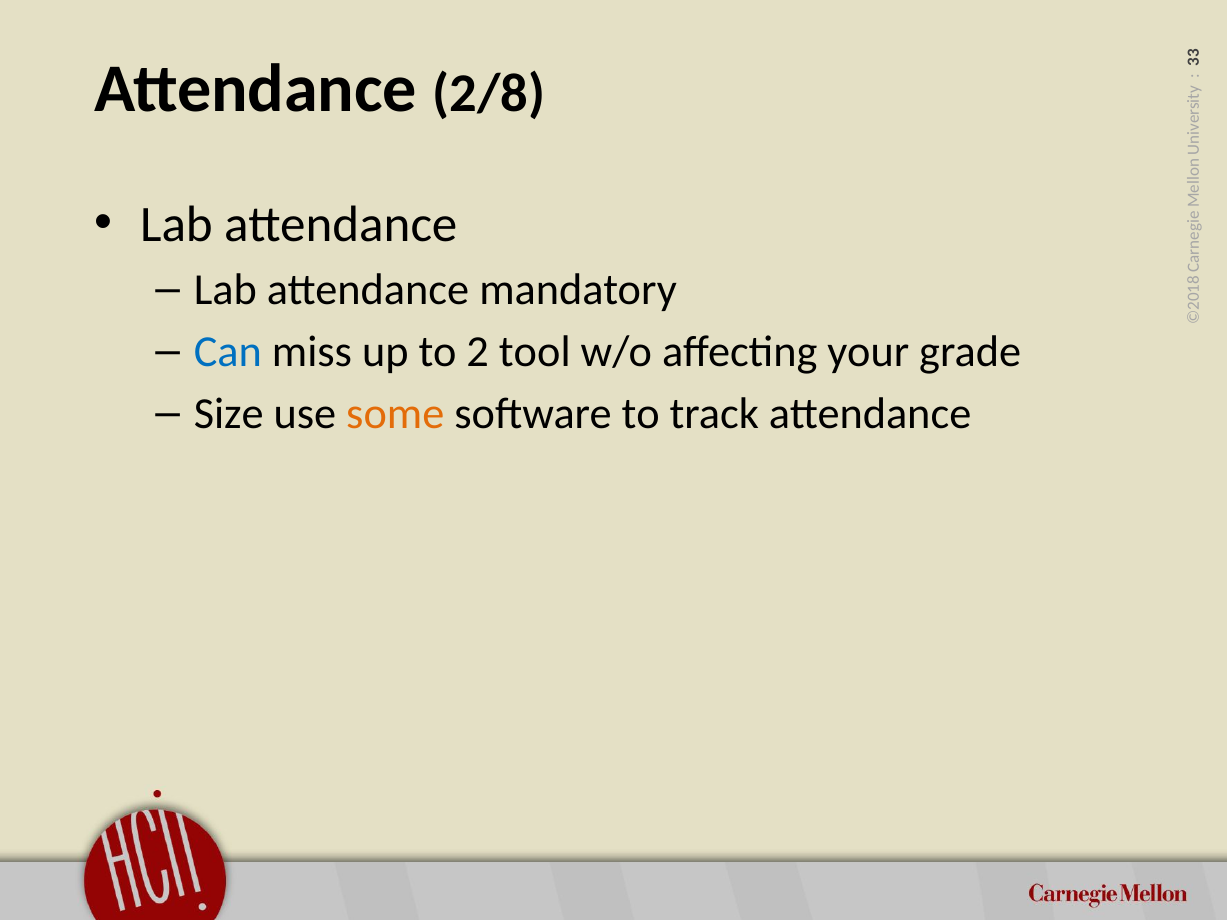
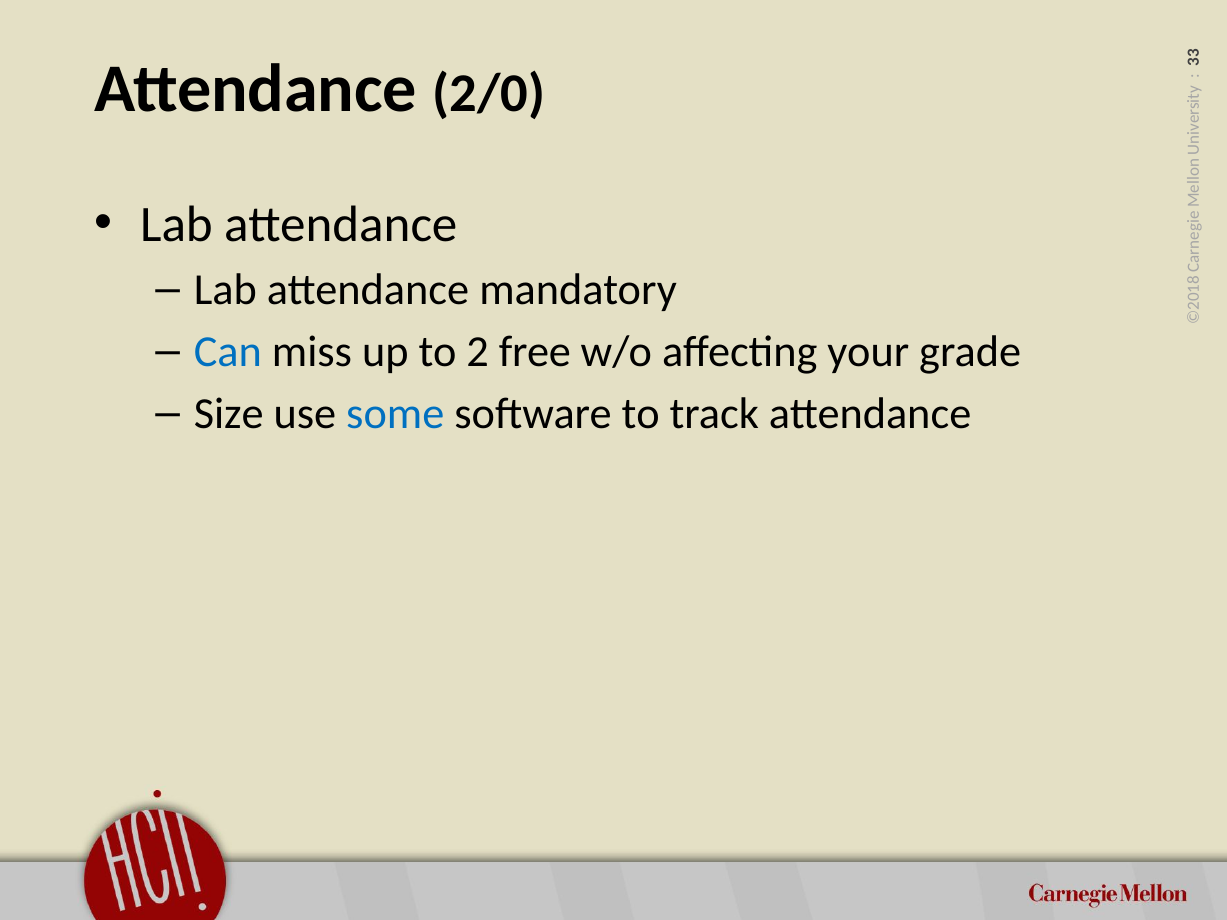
2/8: 2/8 -> 2/0
tool: tool -> free
some colour: orange -> blue
